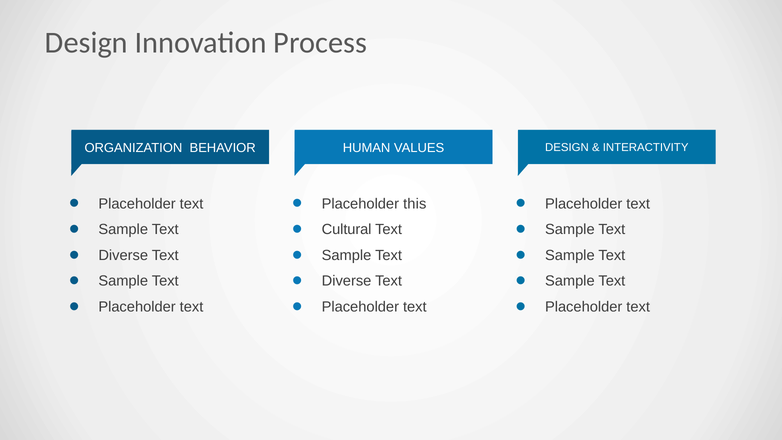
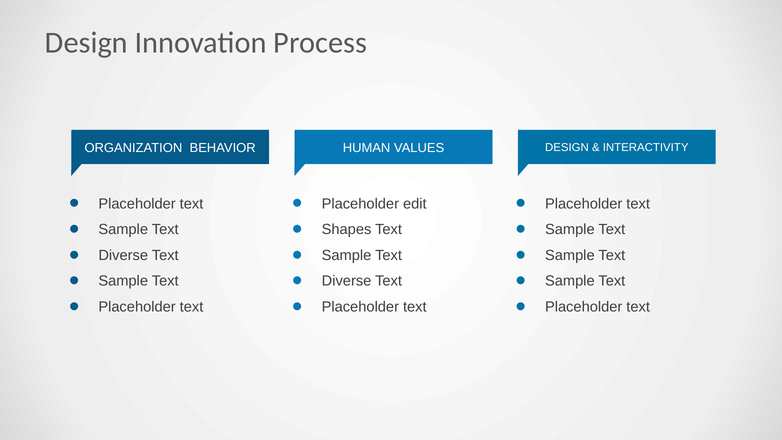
this: this -> edit
Cultural: Cultural -> Shapes
